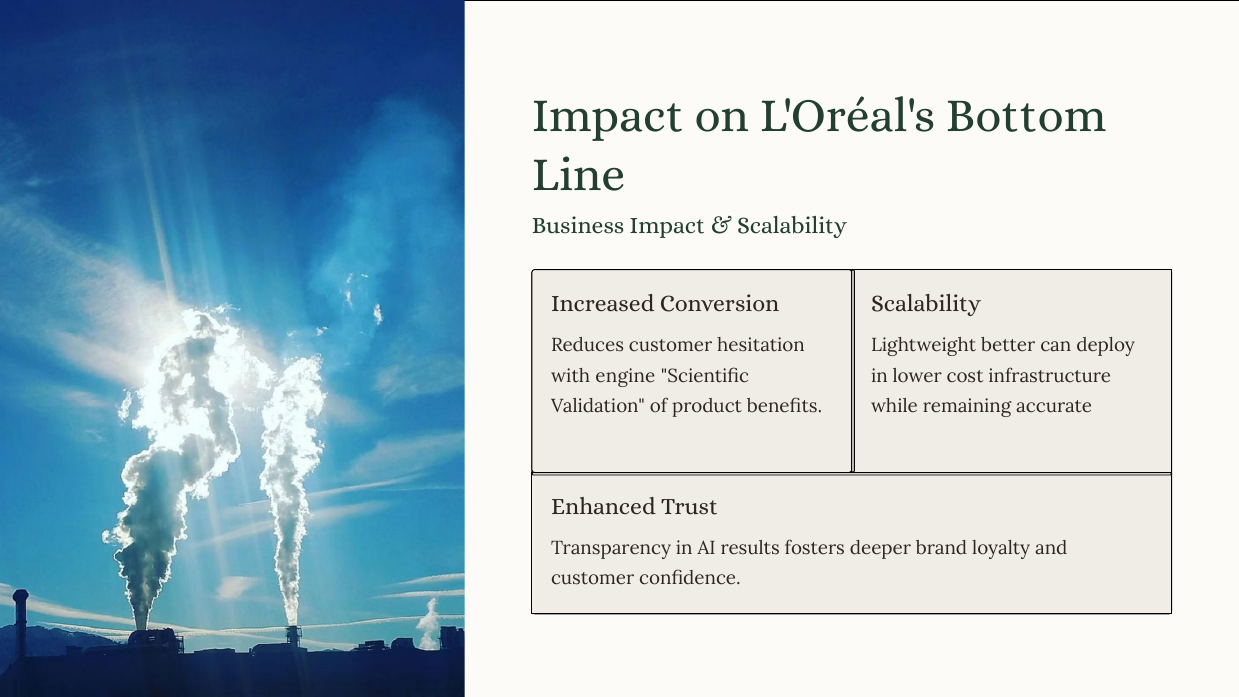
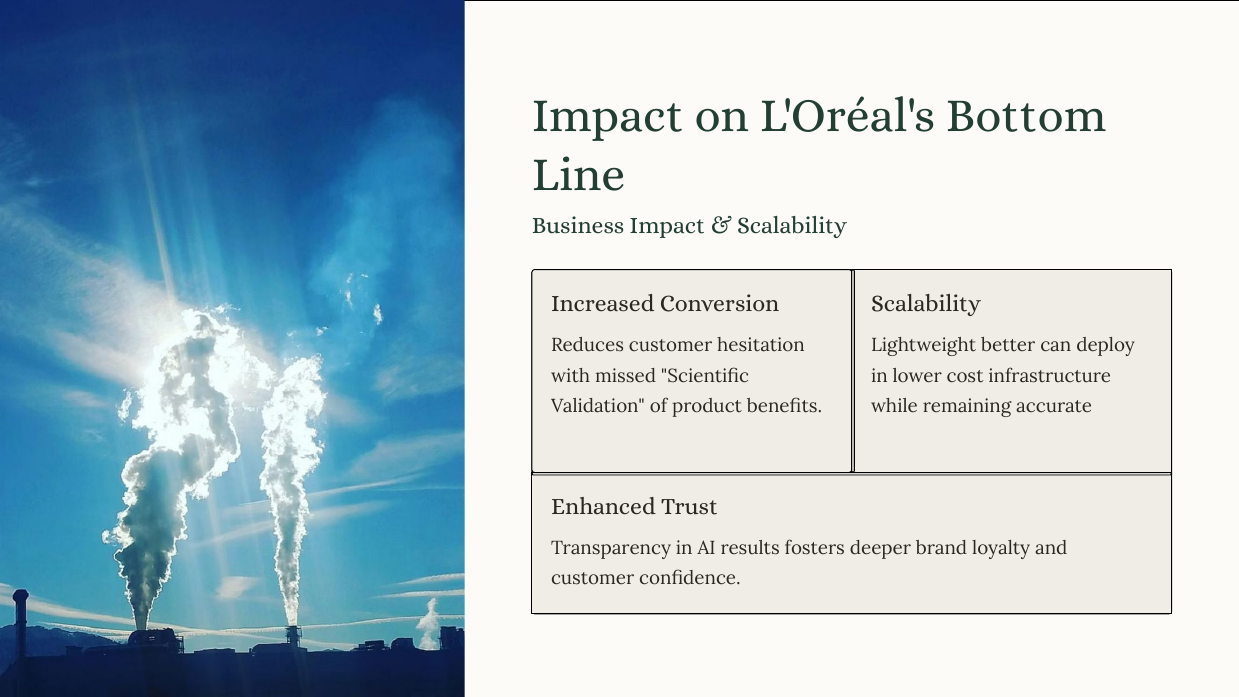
engine: engine -> missed
